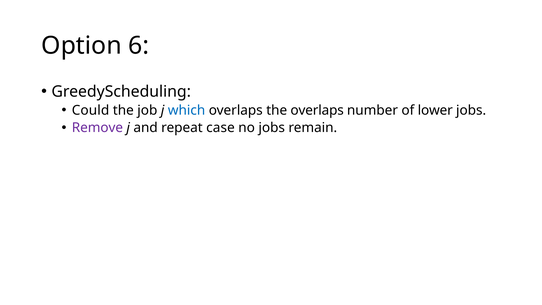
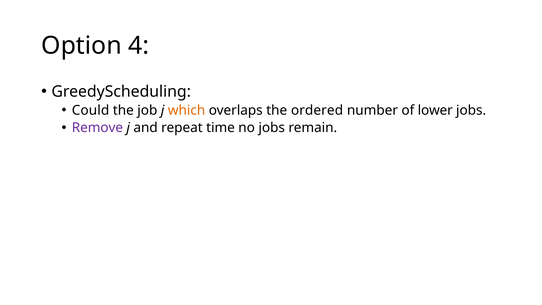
6: 6 -> 4
which colour: blue -> orange
the overlaps: overlaps -> ordered
case: case -> time
